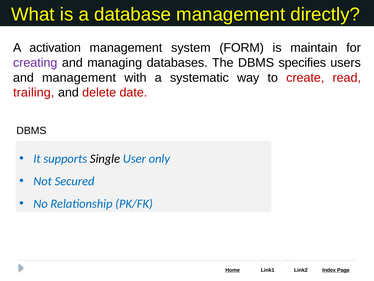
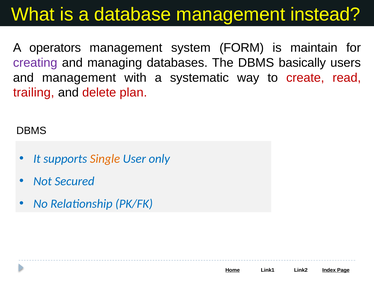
directly: directly -> instead
activation: activation -> operators
specifies: specifies -> basically
date: date -> plan
Single colour: black -> orange
